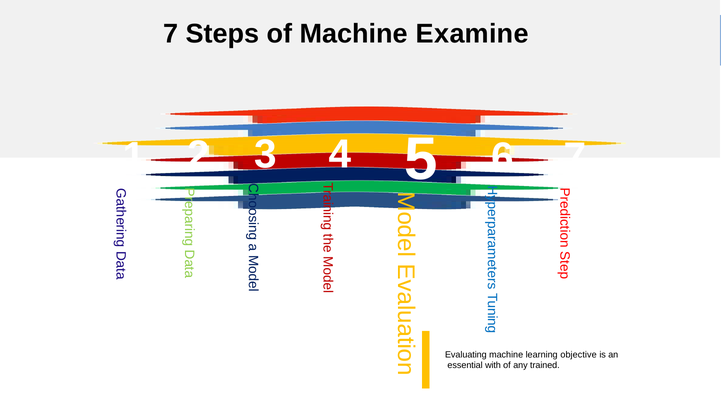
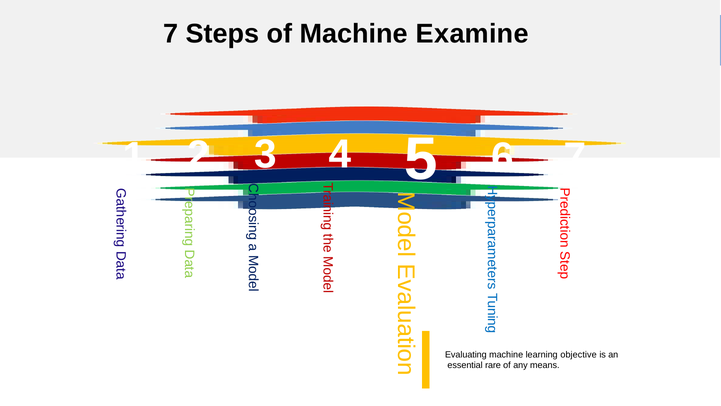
with: with -> rare
trained: trained -> means
